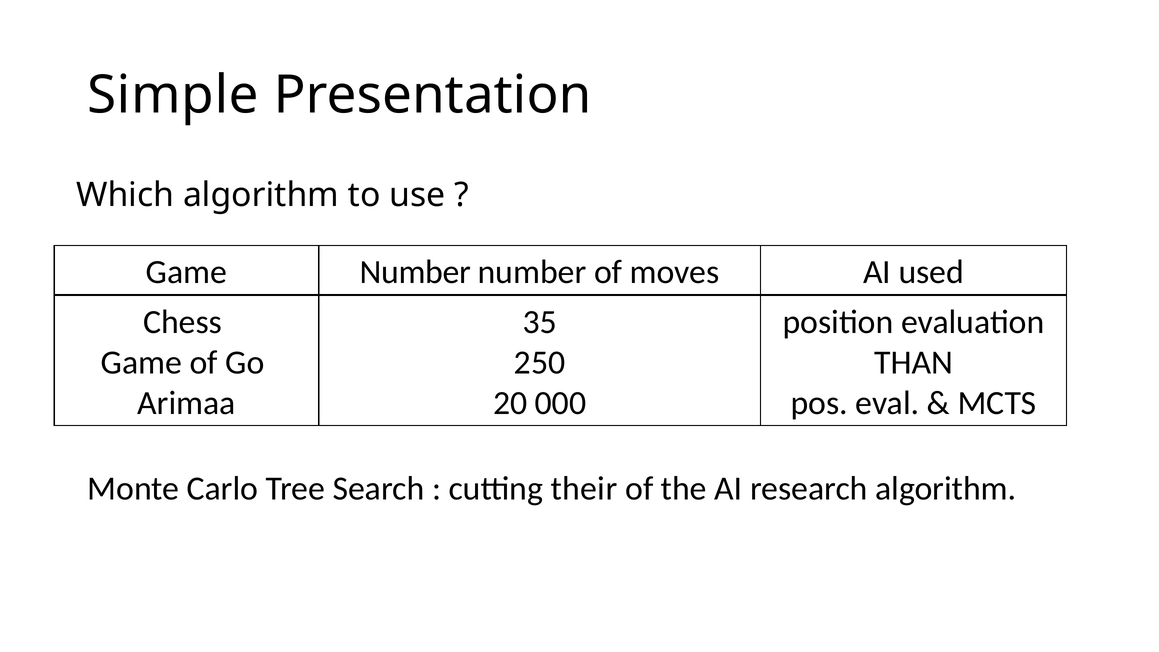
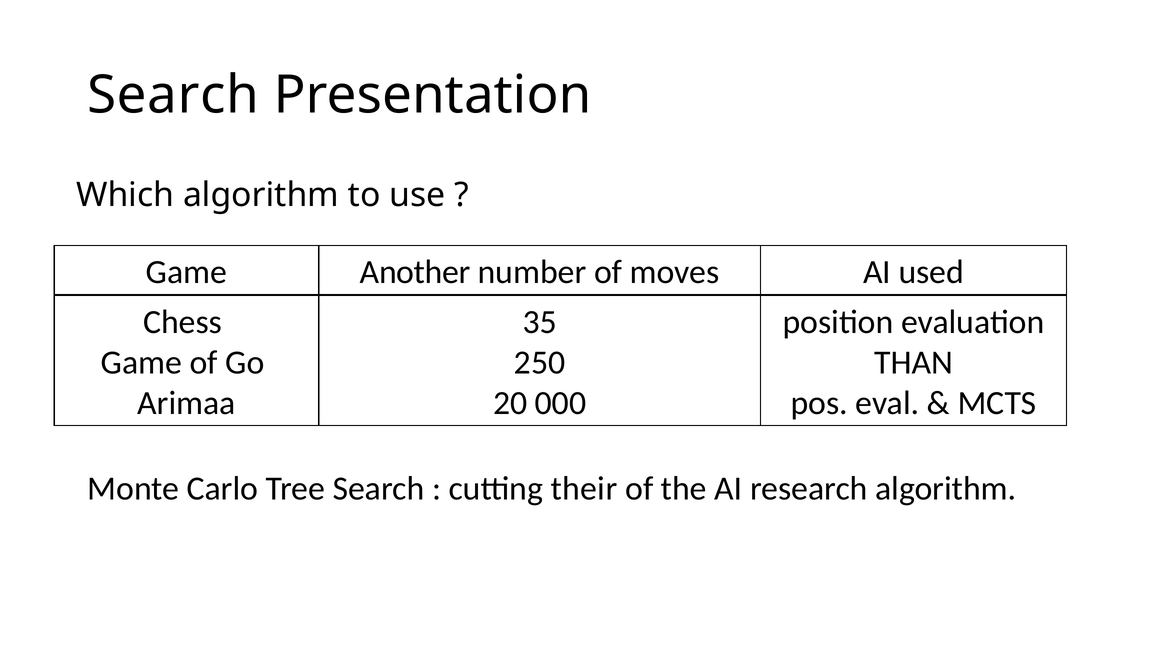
Simple at (173, 95): Simple -> Search
Number at (415, 272): Number -> Another
